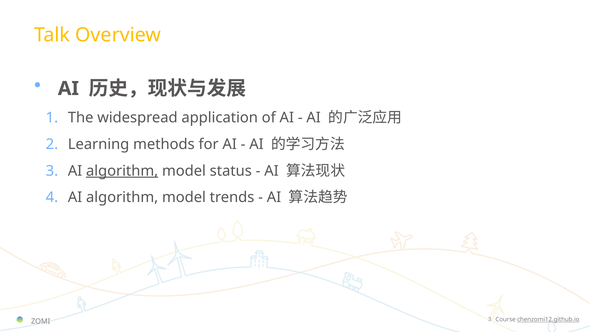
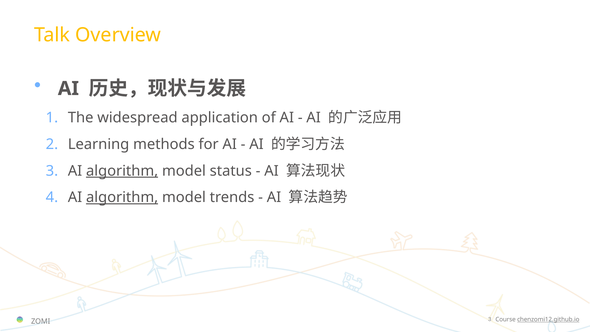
algorithm at (122, 197) underline: none -> present
